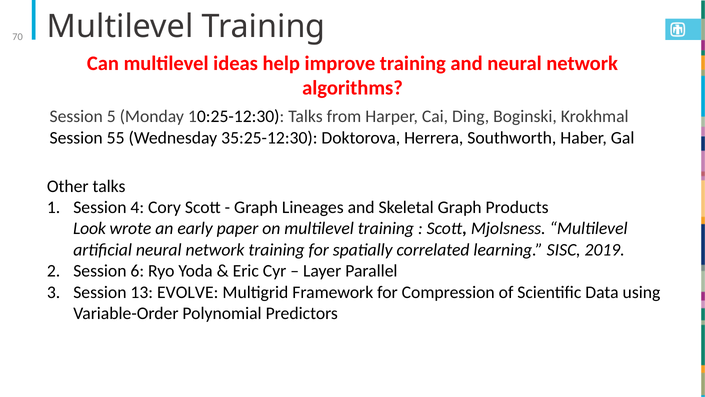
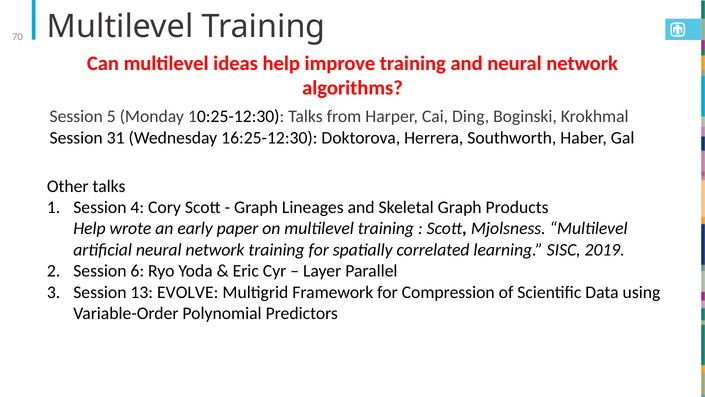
55: 55 -> 31
35:25-12:30: 35:25-12:30 -> 16:25-12:30
Look at (89, 228): Look -> Help
